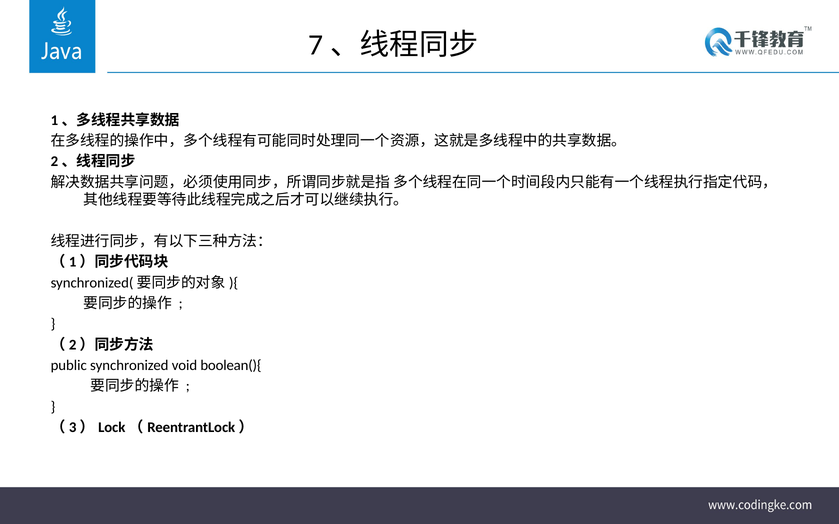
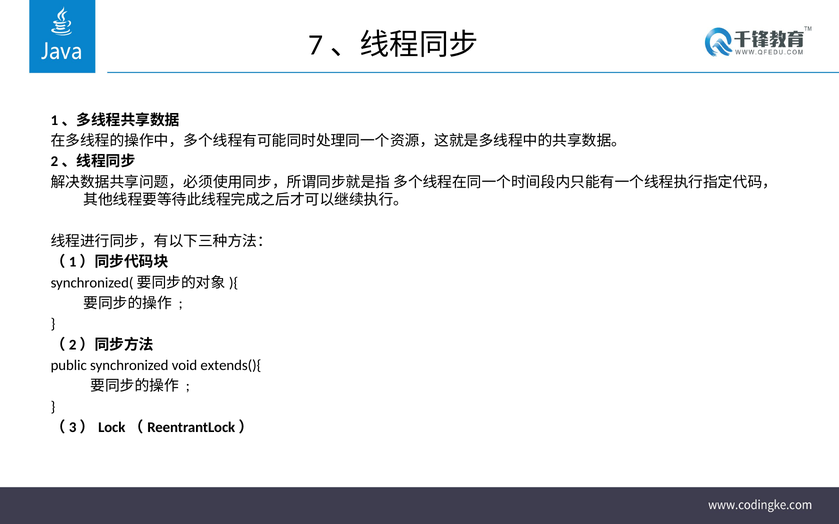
boolean(){: boolean(){ -> extends(){
